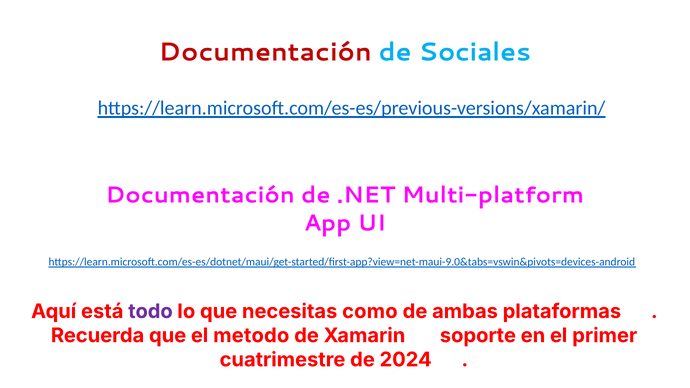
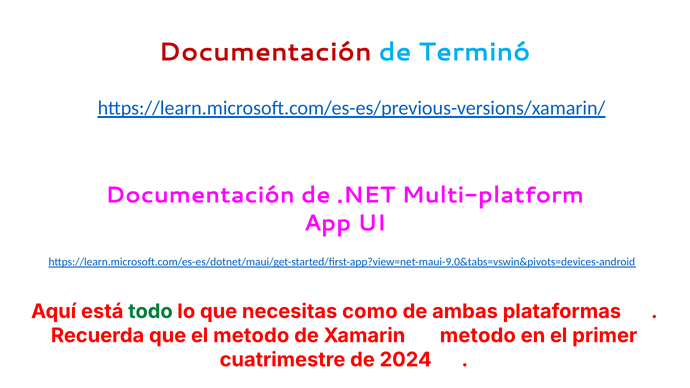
Sociales: Sociales -> Terminó
todo colour: purple -> green
Xamarin soporte: soporte -> metodo
